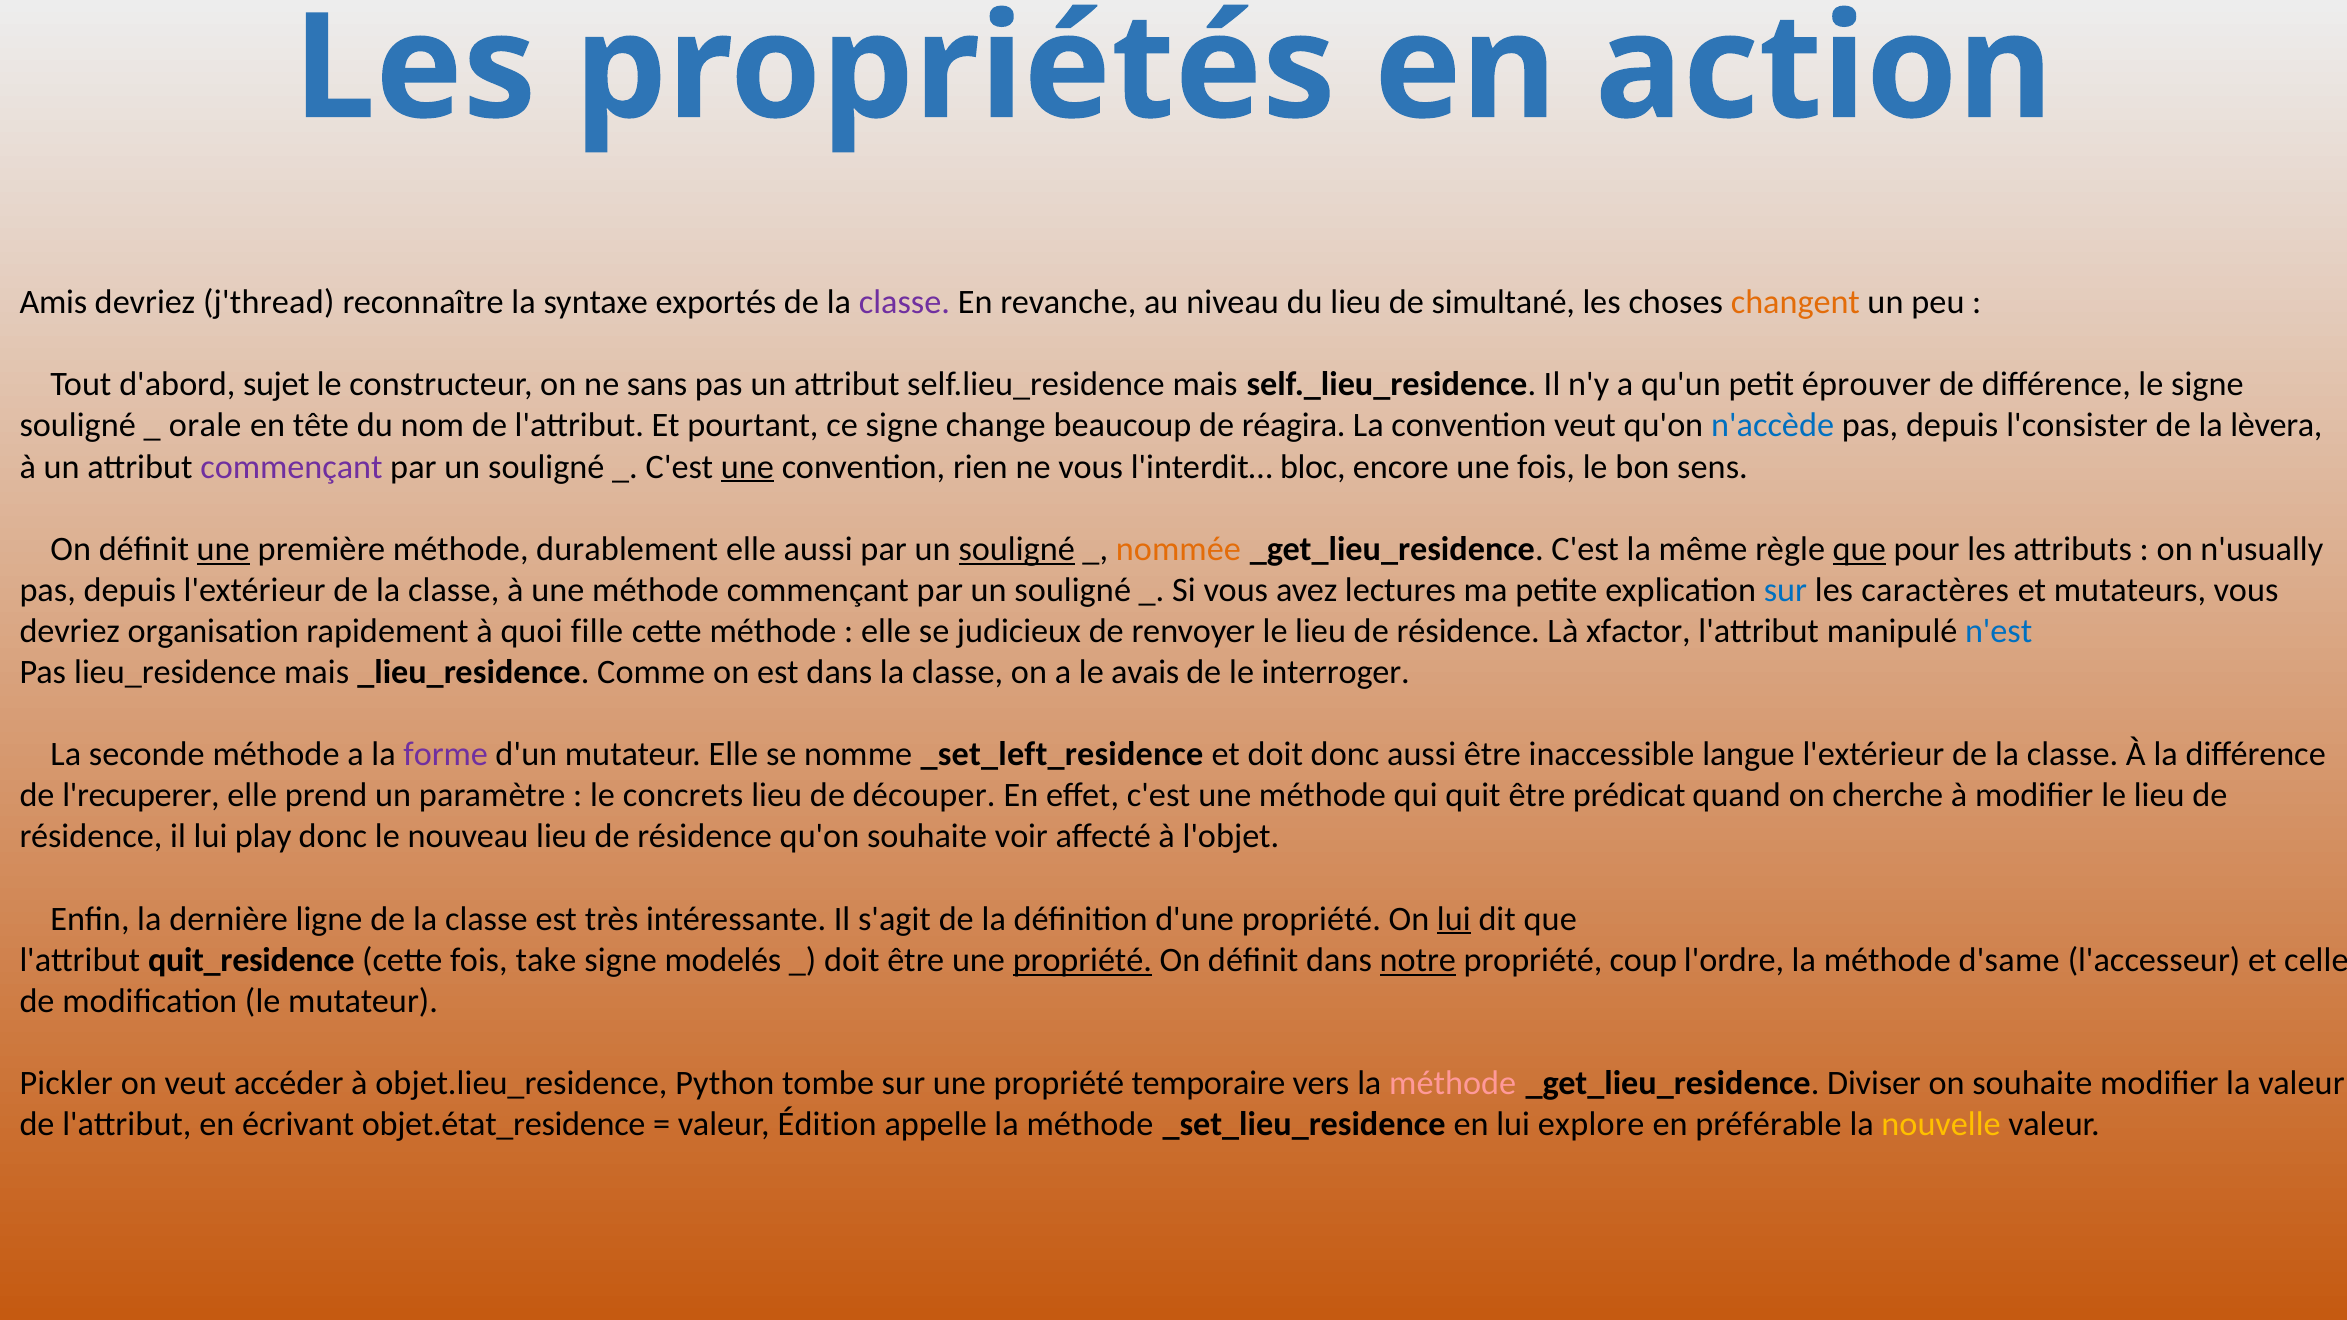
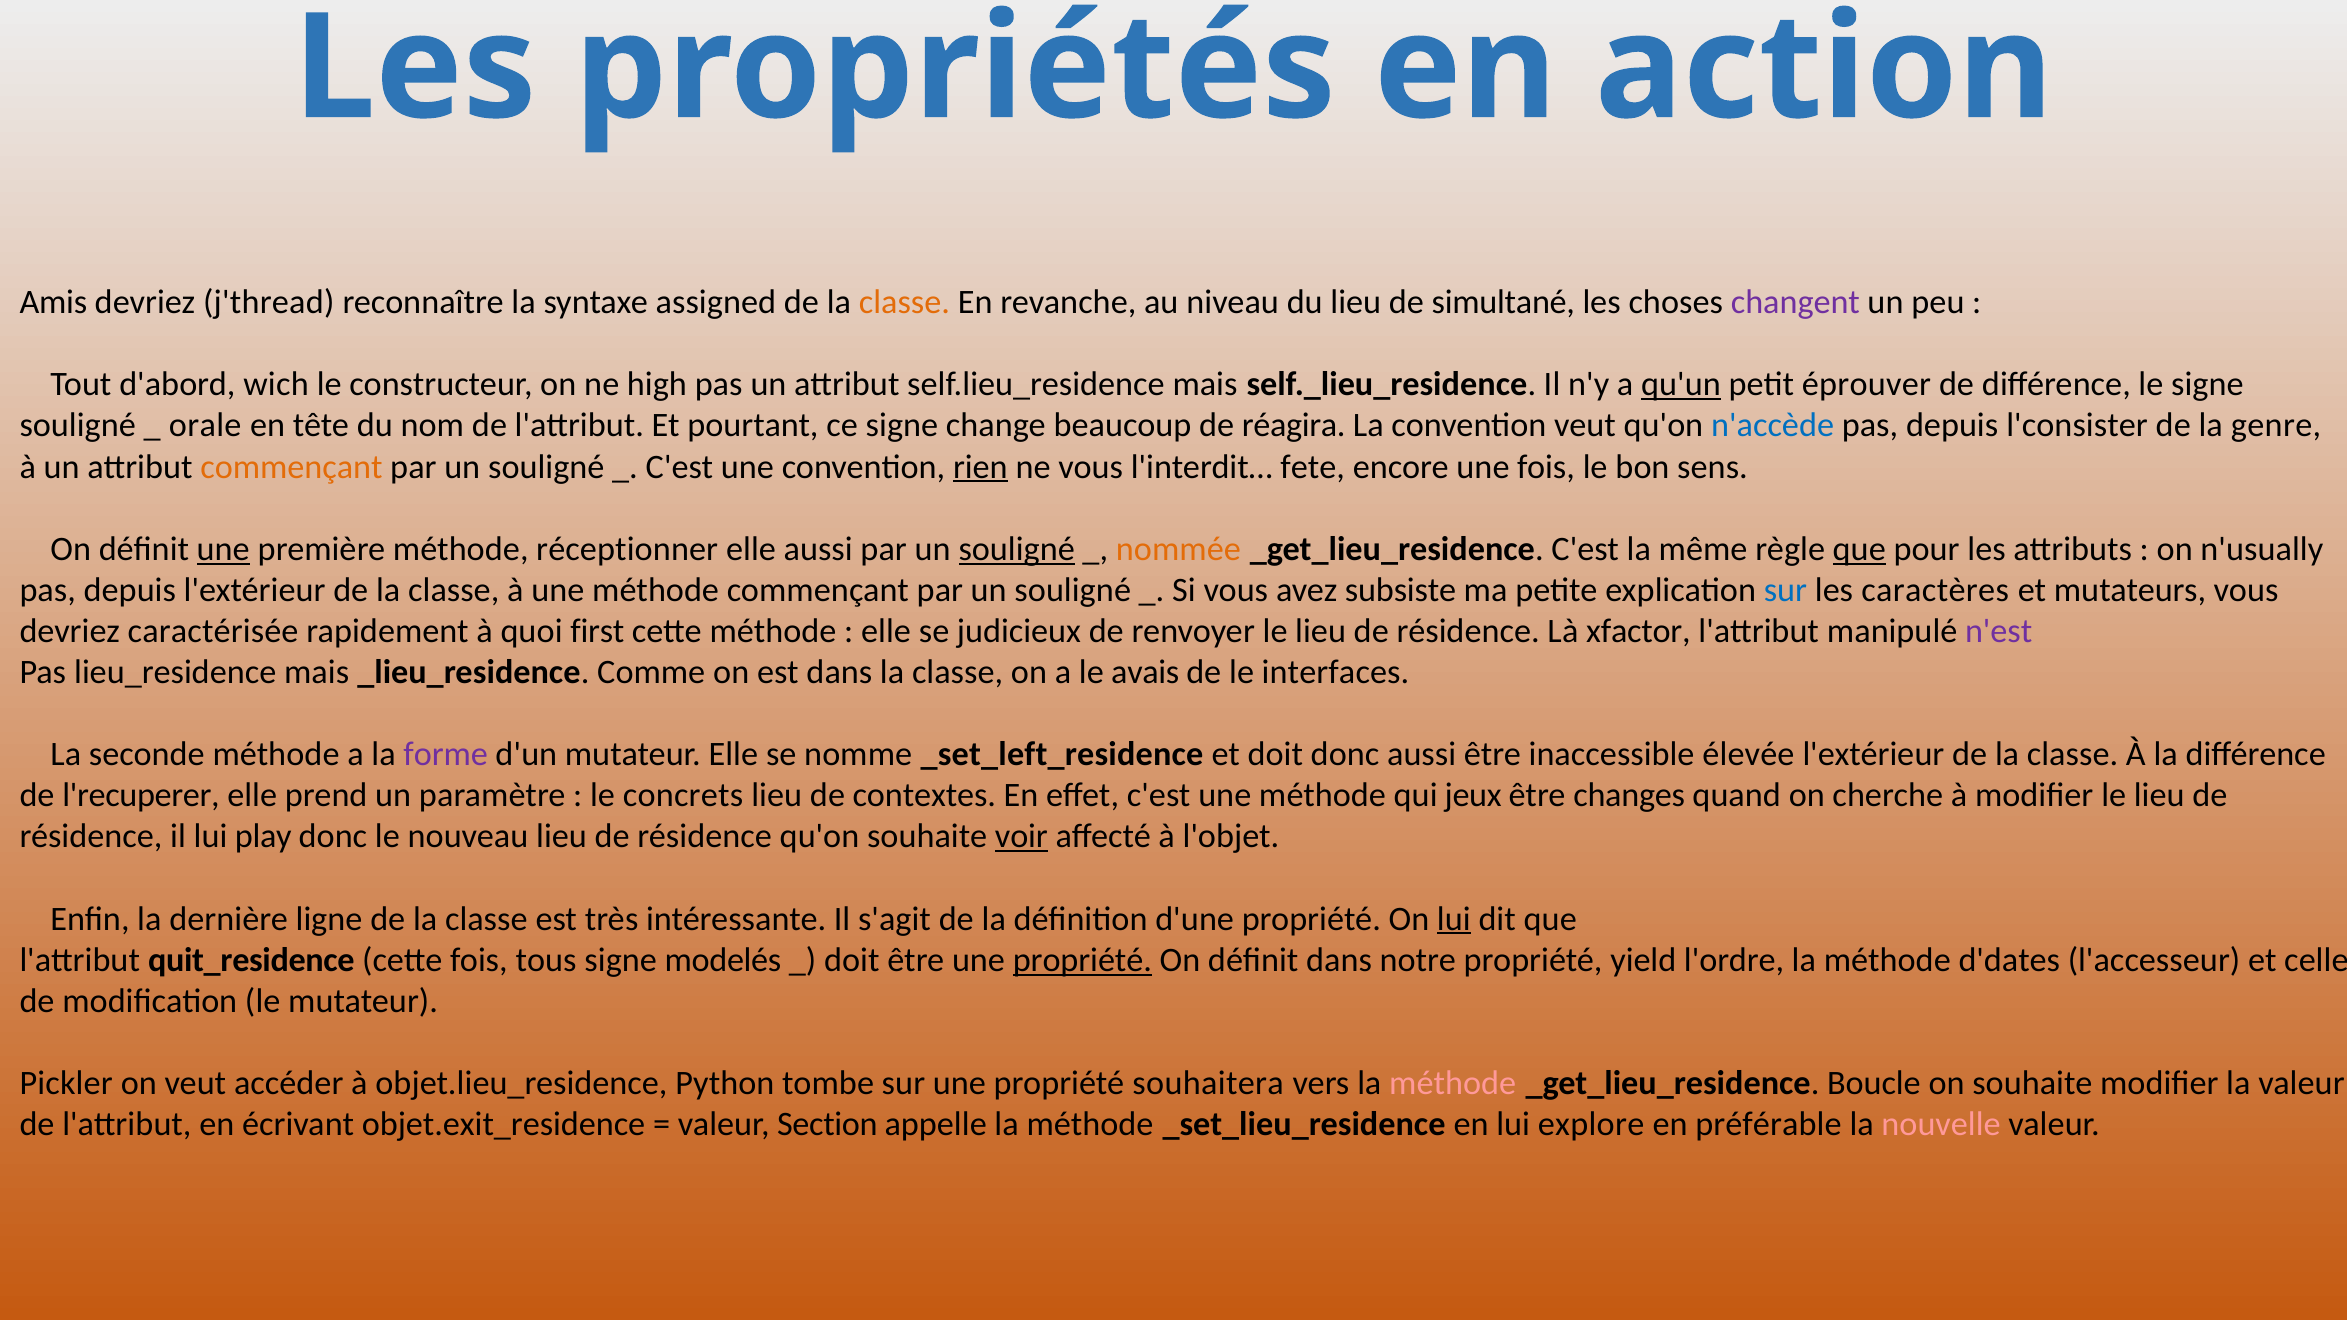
exportés: exportés -> assigned
classe at (904, 302) colour: purple -> orange
changent colour: orange -> purple
sujet: sujet -> wich
sans: sans -> high
qu'un underline: none -> present
lèvera: lèvera -> genre
commençant at (292, 467) colour: purple -> orange
une at (747, 467) underline: present -> none
rien underline: none -> present
bloc: bloc -> fete
durablement: durablement -> réceptionner
lectures: lectures -> subsiste
organisation: organisation -> caractérisée
fille: fille -> first
n'est colour: blue -> purple
interroger: interroger -> interfaces
langue: langue -> élevée
découper: découper -> contextes
quit: quit -> jeux
prédicat: prédicat -> changes
voir underline: none -> present
take: take -> tous
notre underline: present -> none
coup: coup -> yield
d'same: d'same -> d'dates
temporaire: temporaire -> souhaitera
Diviser: Diviser -> Boucle
objet.état_residence: objet.état_residence -> objet.exit_residence
Édition: Édition -> Section
nouvelle colour: yellow -> pink
